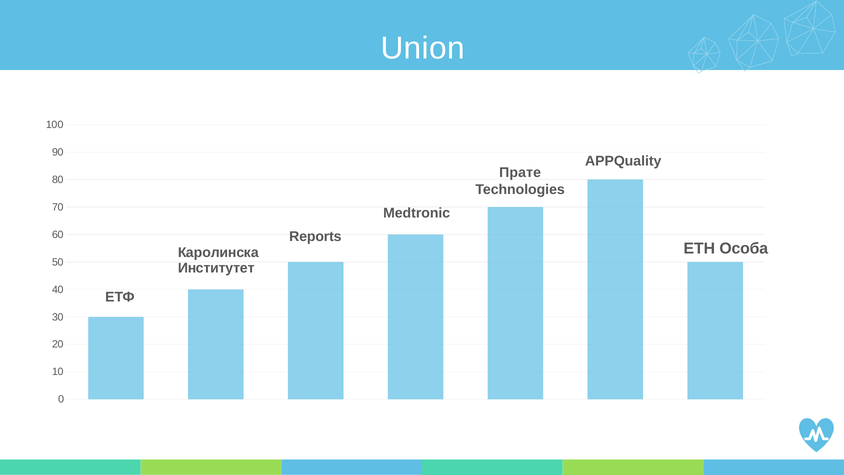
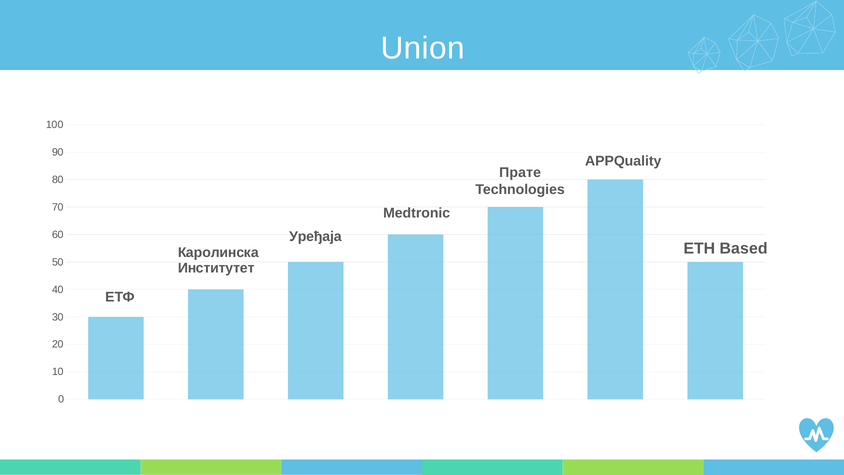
Reports: Reports -> Уређаја
Особа: Особа -> Based
